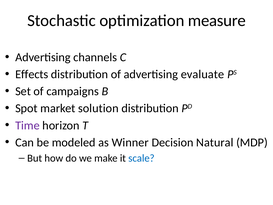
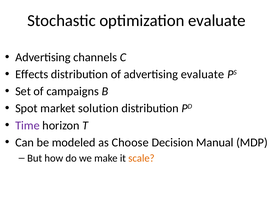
optimization measure: measure -> evaluate
Winner: Winner -> Choose
Natural: Natural -> Manual
scale colour: blue -> orange
